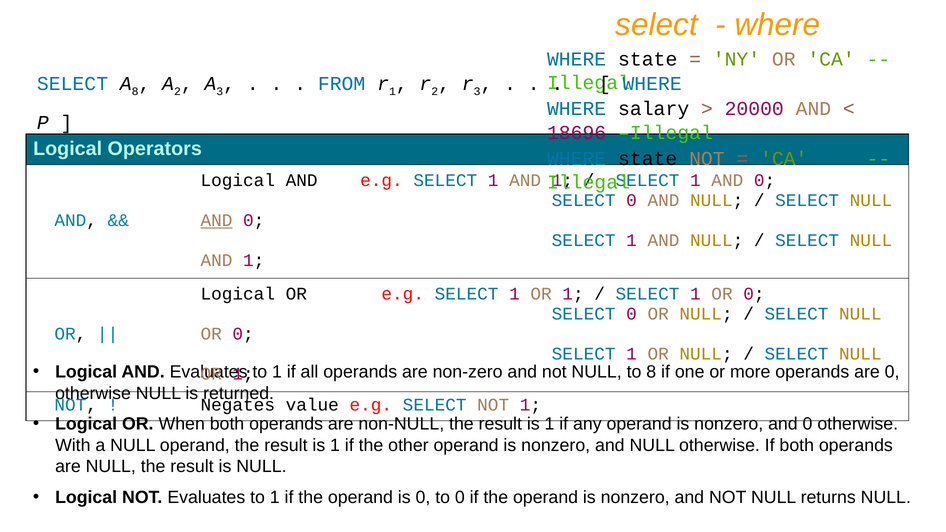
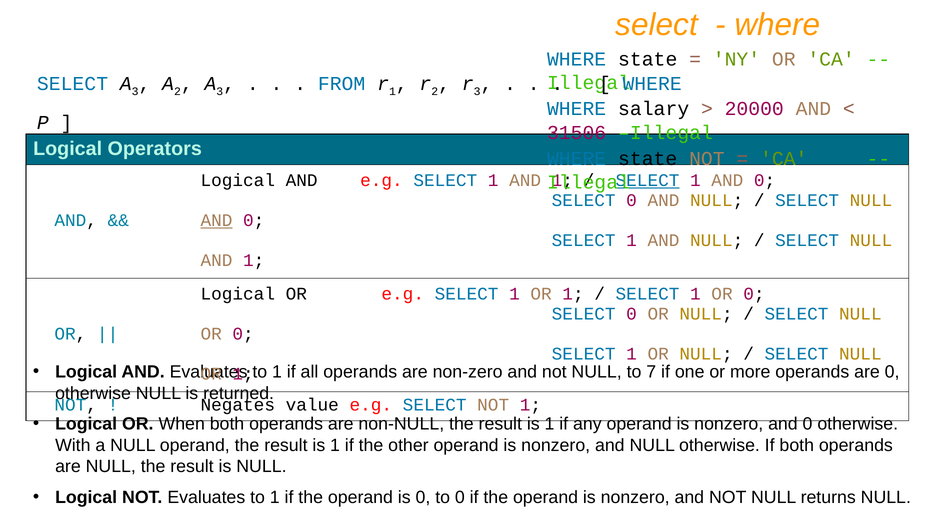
SELECT A 8: 8 -> 3
18696: 18696 -> 31506
SELECT at (648, 180) underline: none -> present
to 8: 8 -> 7
